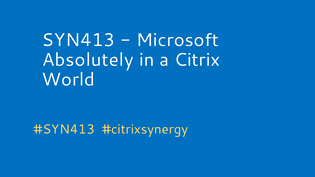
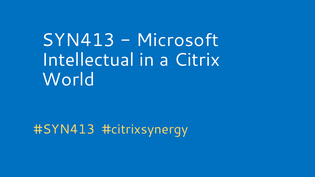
Absolutely: Absolutely -> Intellectual
